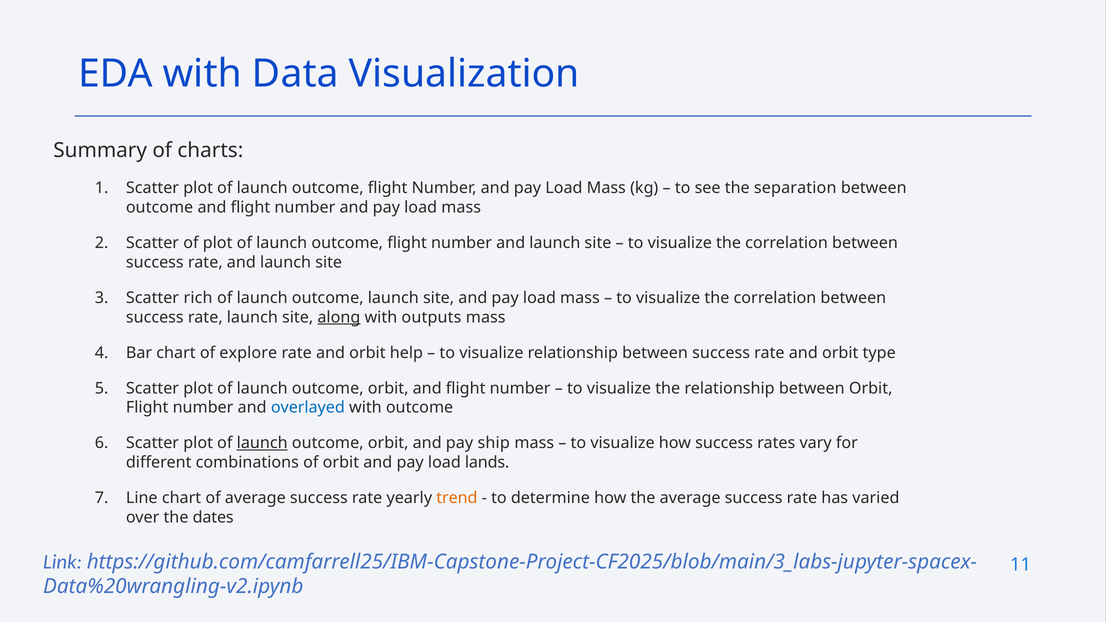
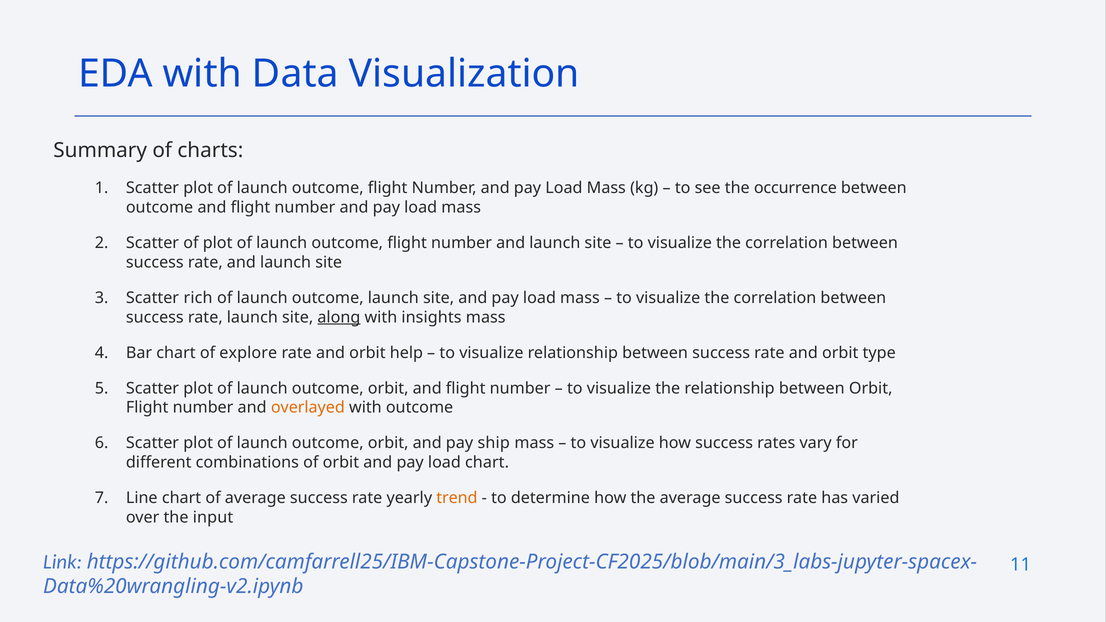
separation: separation -> occurrence
outputs: outputs -> insights
overlayed colour: blue -> orange
launch at (262, 443) underline: present -> none
load lands: lands -> chart
dates: dates -> input
